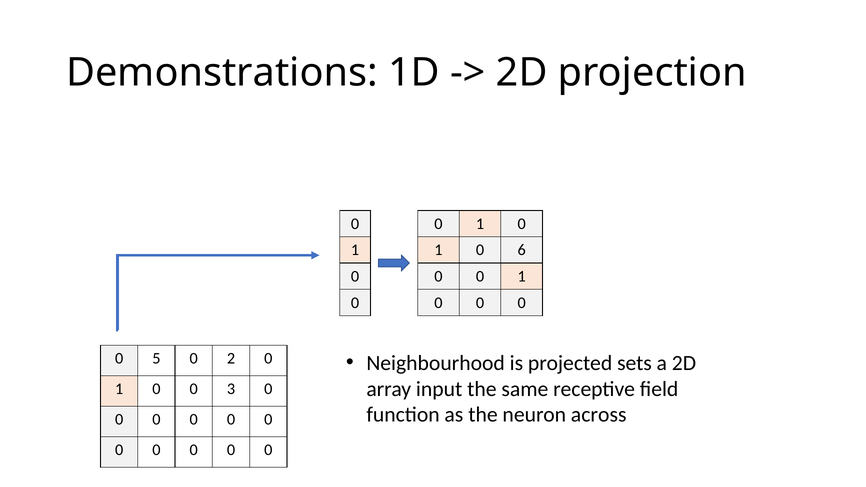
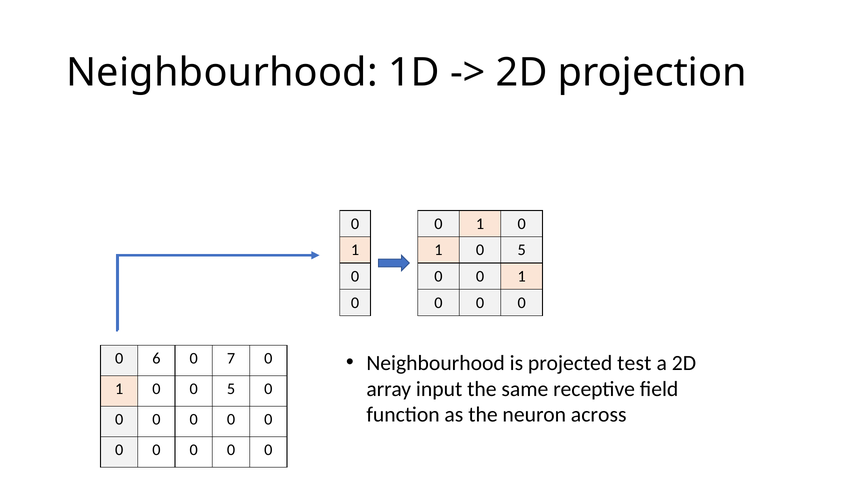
Demonstrations at (222, 73): Demonstrations -> Neighbourhood
1 0 6: 6 -> 5
sets: sets -> test
5: 5 -> 6
2: 2 -> 7
0 0 3: 3 -> 5
